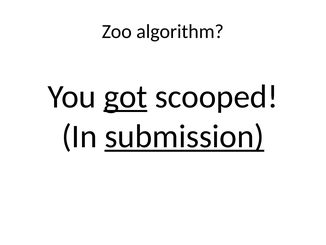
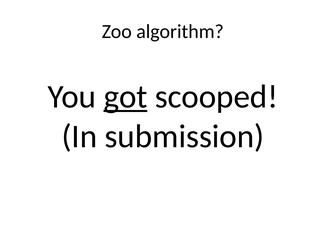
submission underline: present -> none
